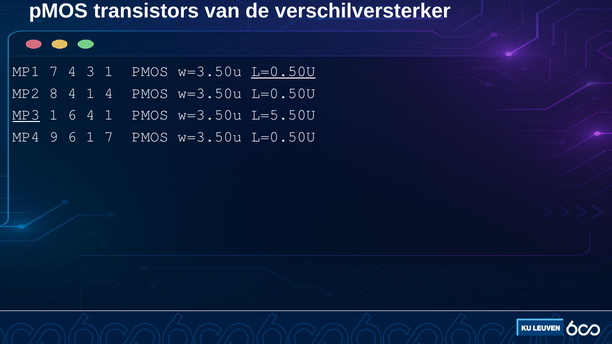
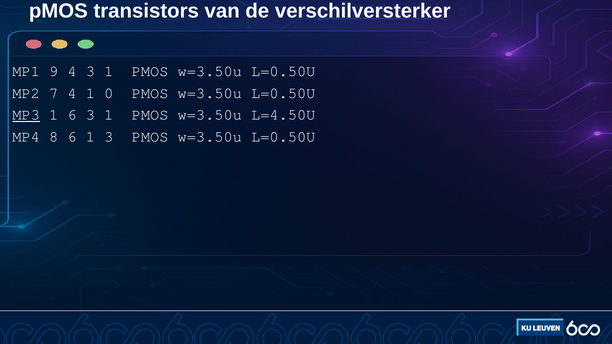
MP1 7: 7 -> 9
L=0.50U at (283, 71) underline: present -> none
8: 8 -> 7
1 4: 4 -> 0
6 4: 4 -> 3
L=5.50U: L=5.50U -> L=4.50U
9: 9 -> 8
1 7: 7 -> 3
